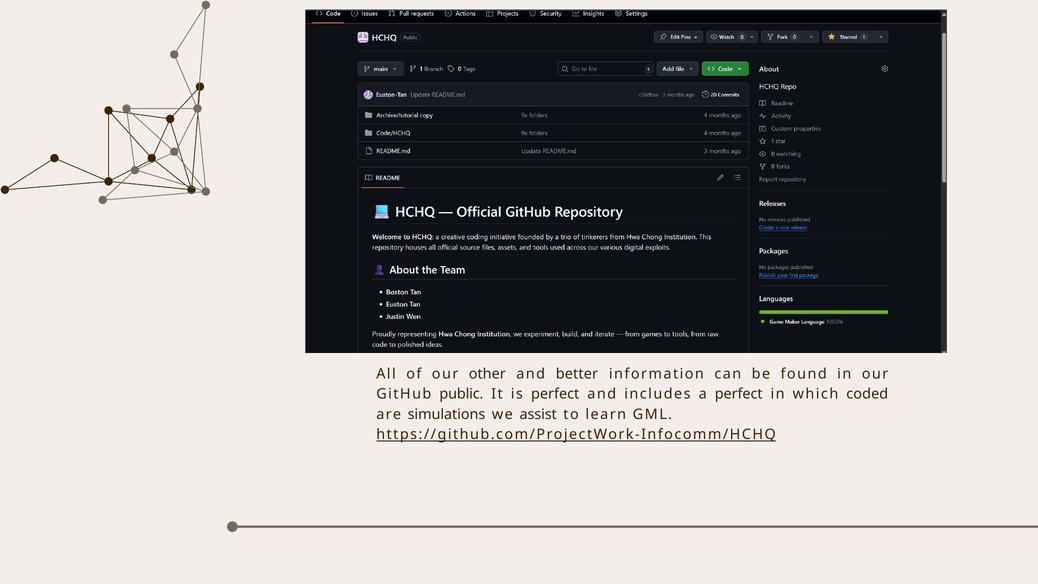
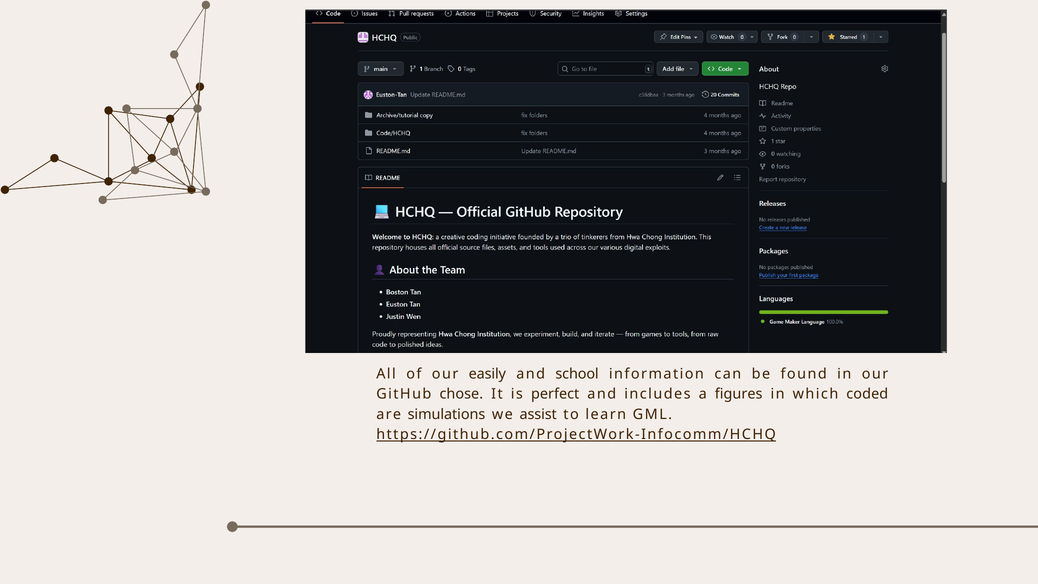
other: other -> easily
better: better -> school
public: public -> chose
a perfect: perfect -> figures
